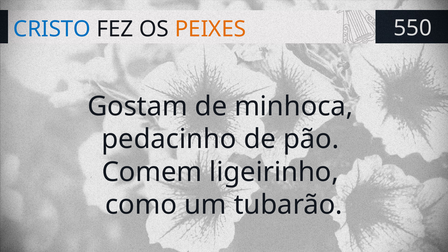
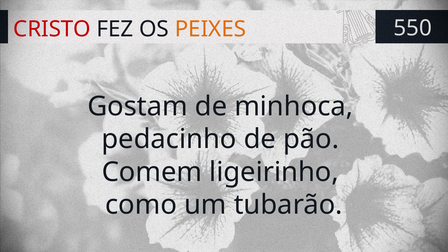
CRISTO colour: blue -> red
